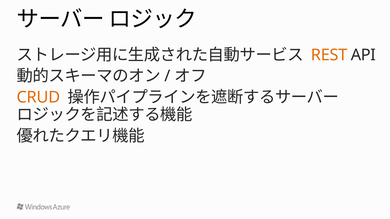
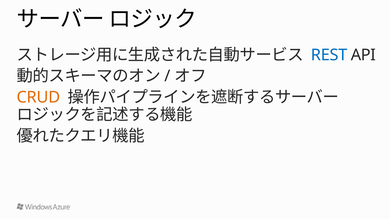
REST colour: orange -> blue
